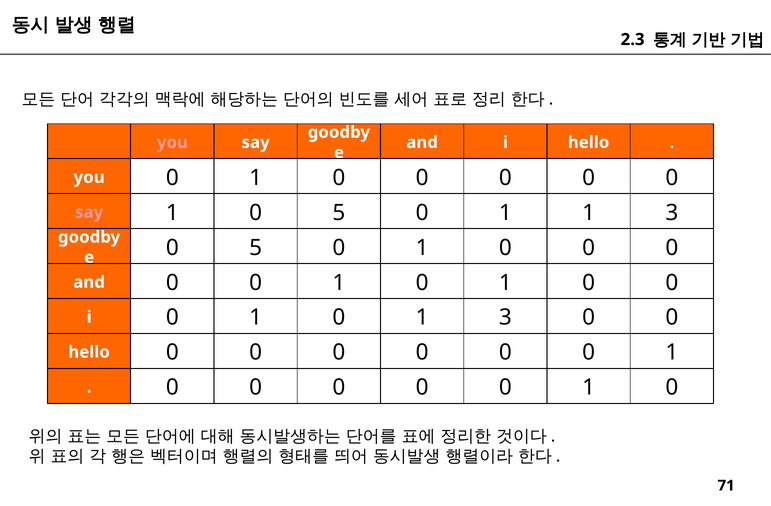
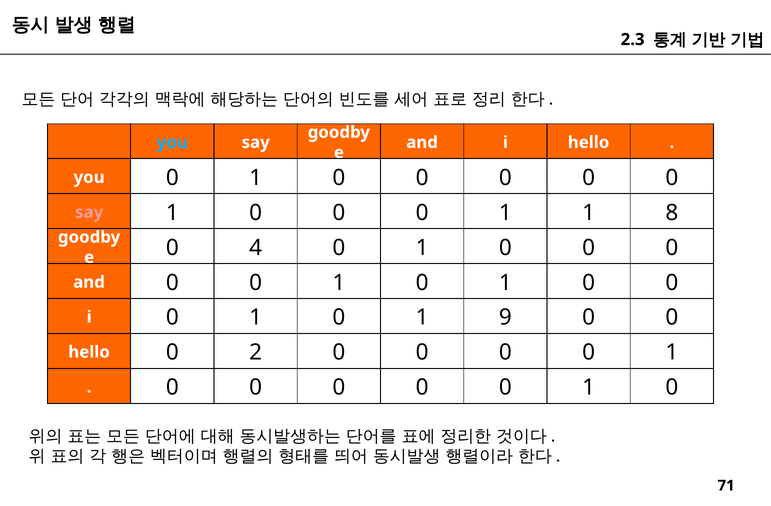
you at (172, 143) colour: pink -> light blue
5 at (339, 213): 5 -> 0
1 1 3: 3 -> 8
5 at (256, 248): 5 -> 4
0 1 3: 3 -> 9
hello 0 0: 0 -> 2
